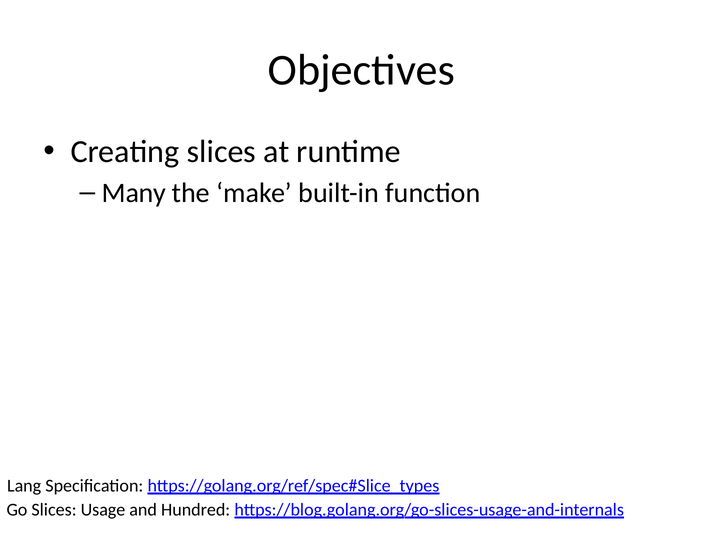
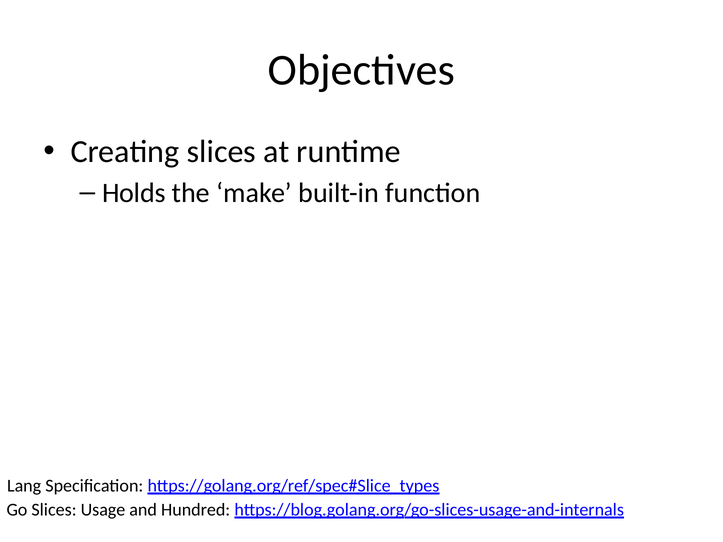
Many: Many -> Holds
